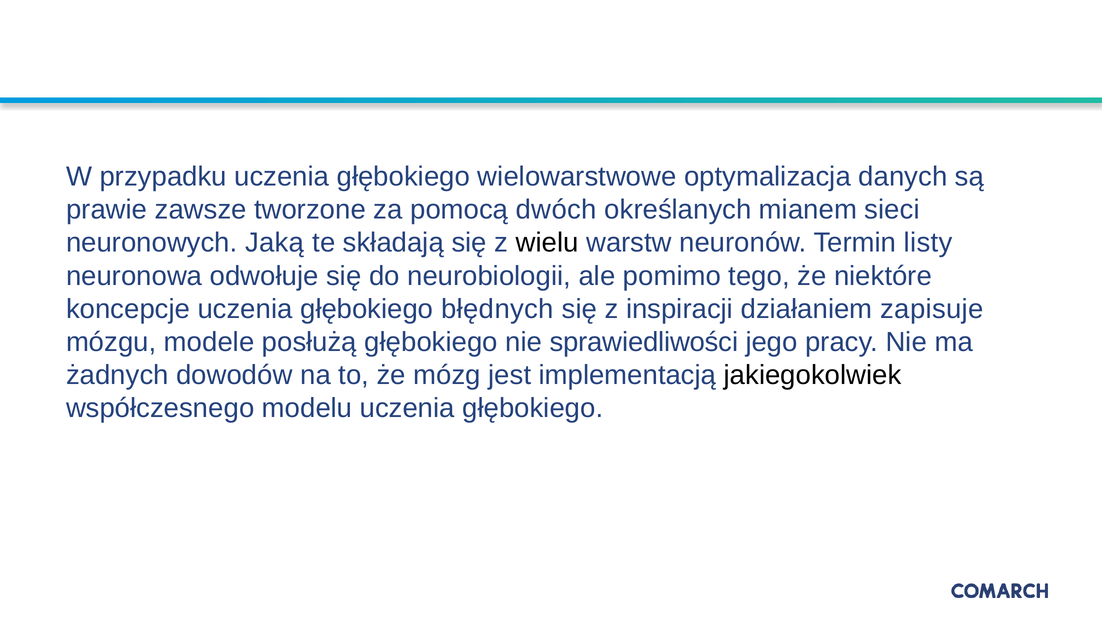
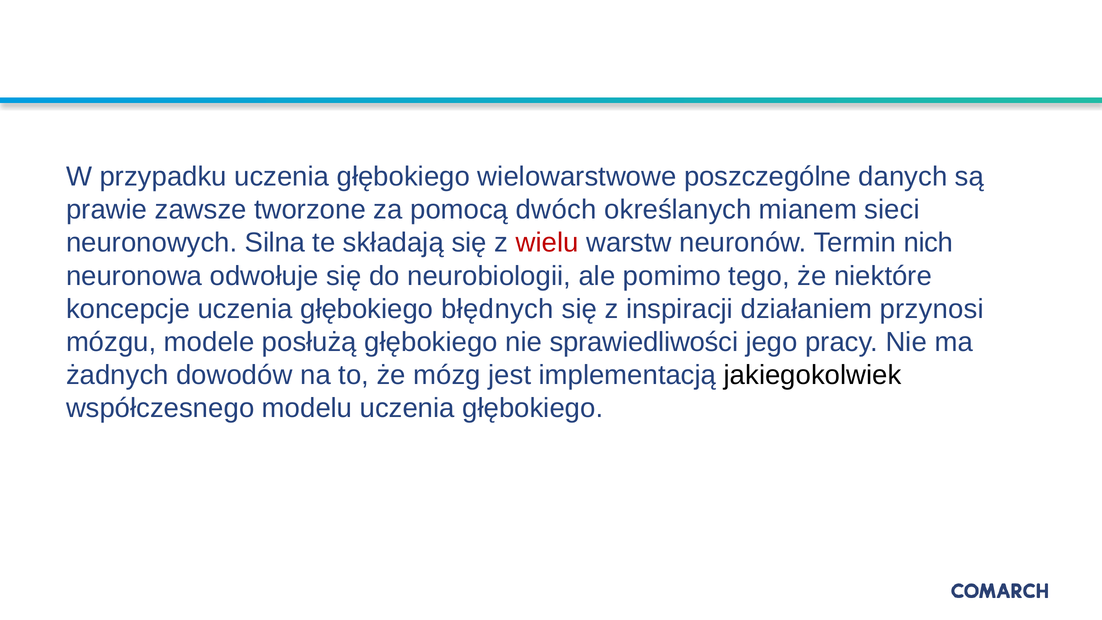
optymalizacja: optymalizacja -> poszczególne
Jaką: Jaką -> Silna
wielu colour: black -> red
listy: listy -> nich
zapisuje: zapisuje -> przynosi
